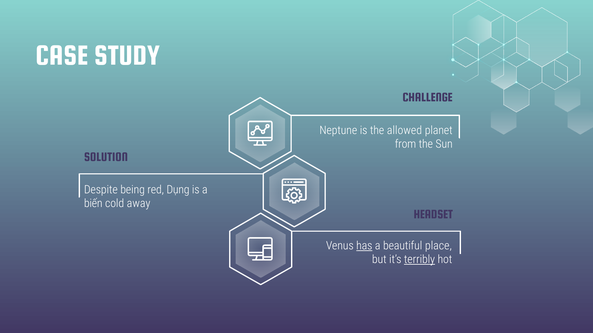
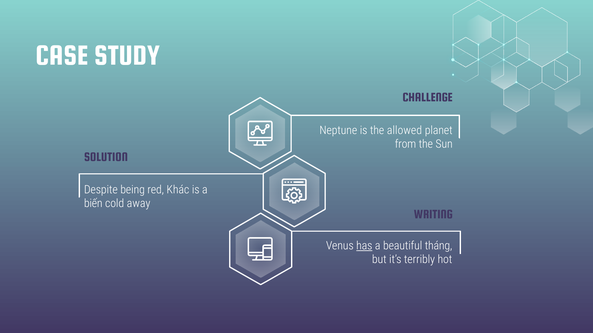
Dụng: Dụng -> Khác
HEADSET: HEADSET -> WRITING
place: place -> tháng
terribly underline: present -> none
